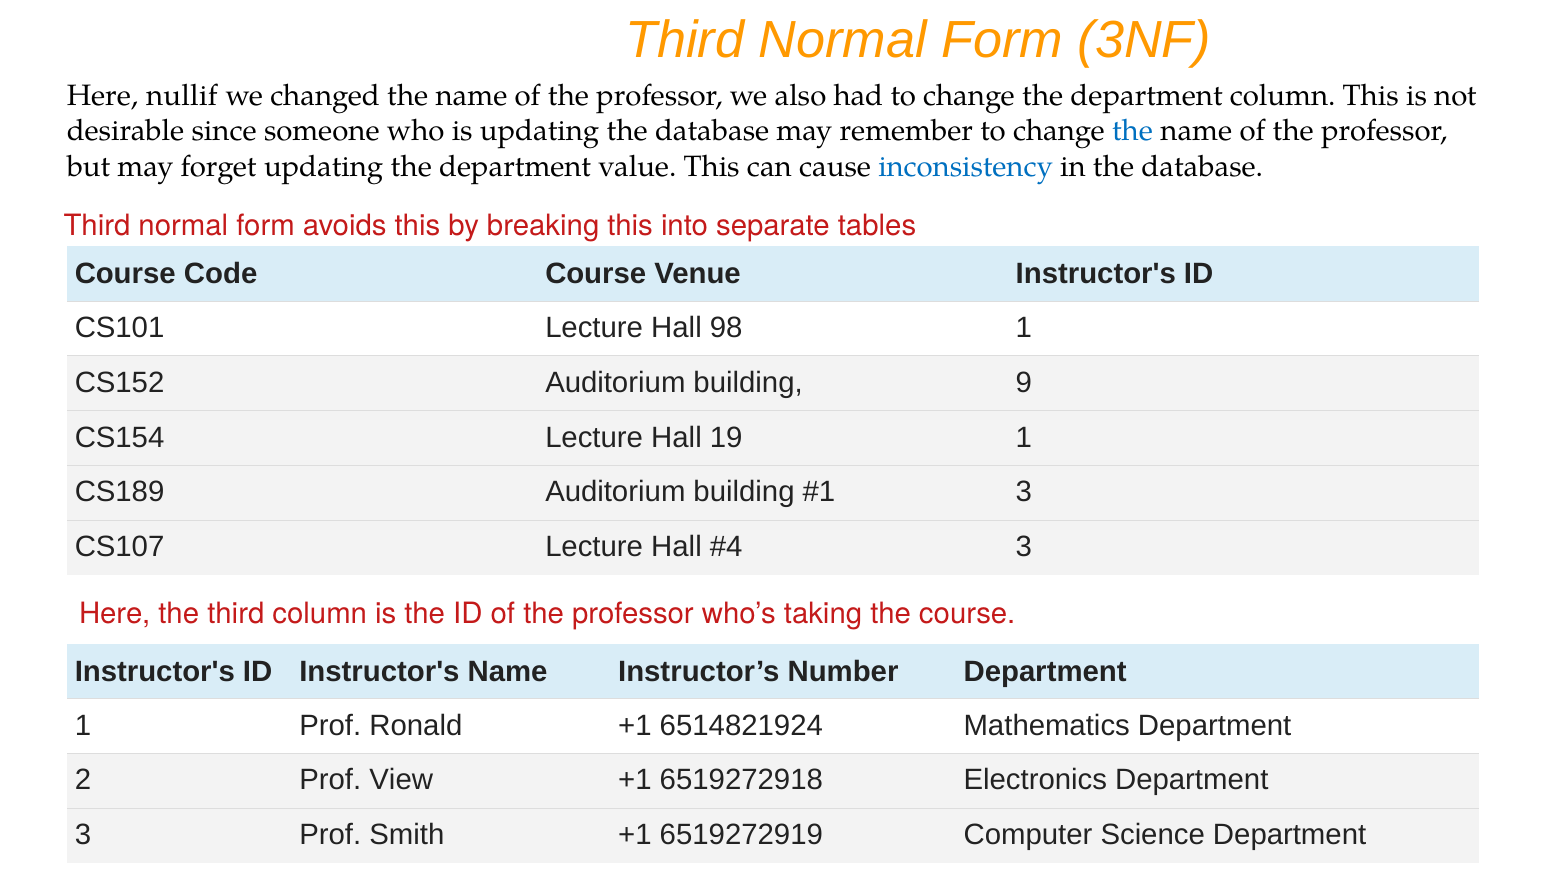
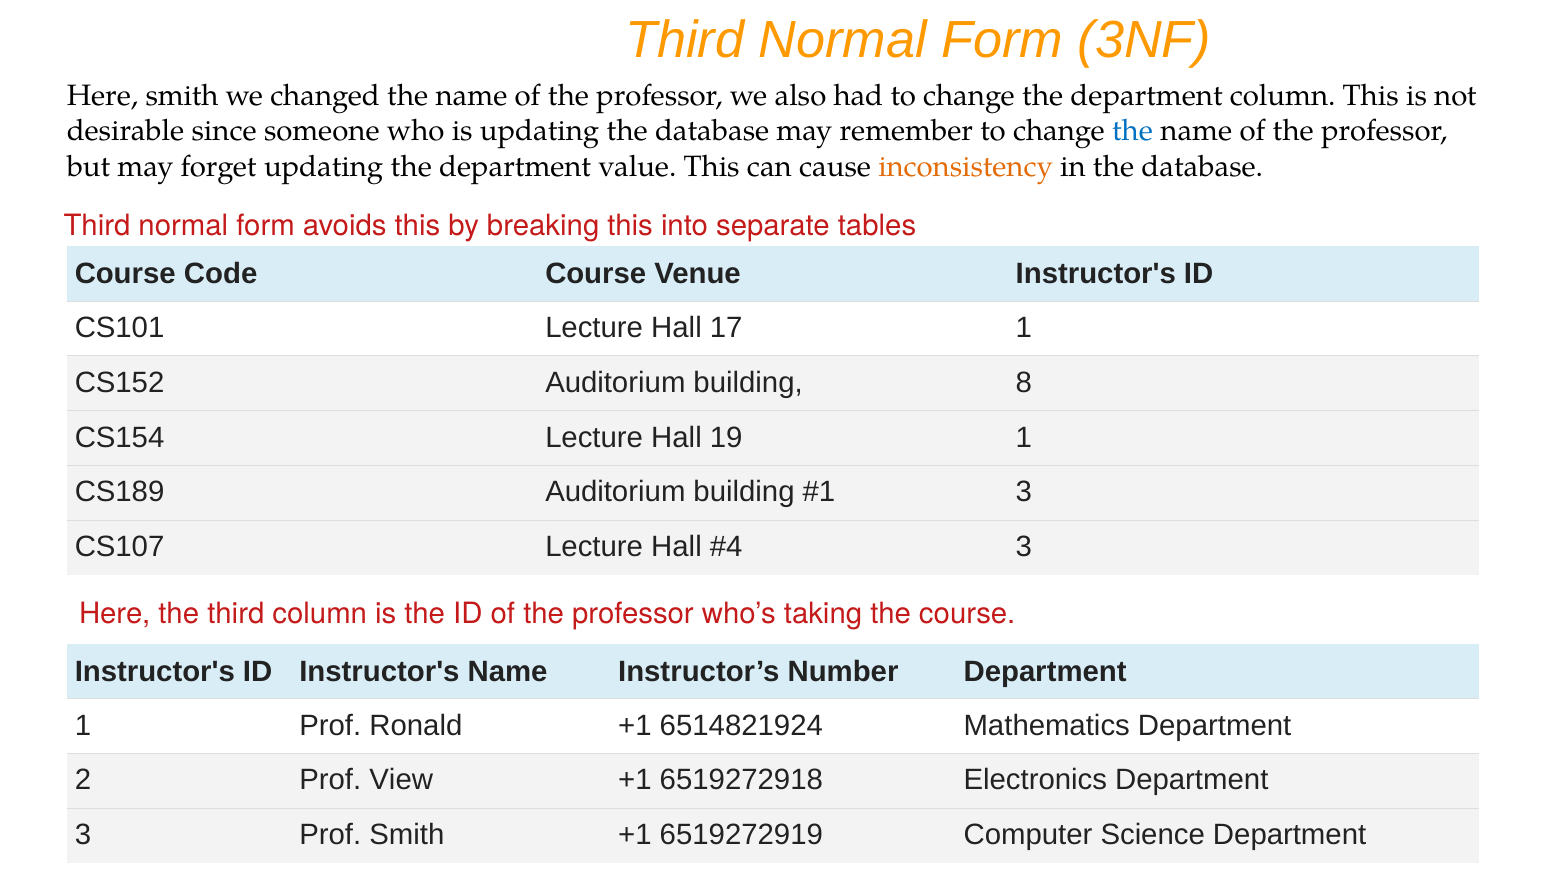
Here nullif: nullif -> smith
inconsistency colour: blue -> orange
98: 98 -> 17
9: 9 -> 8
